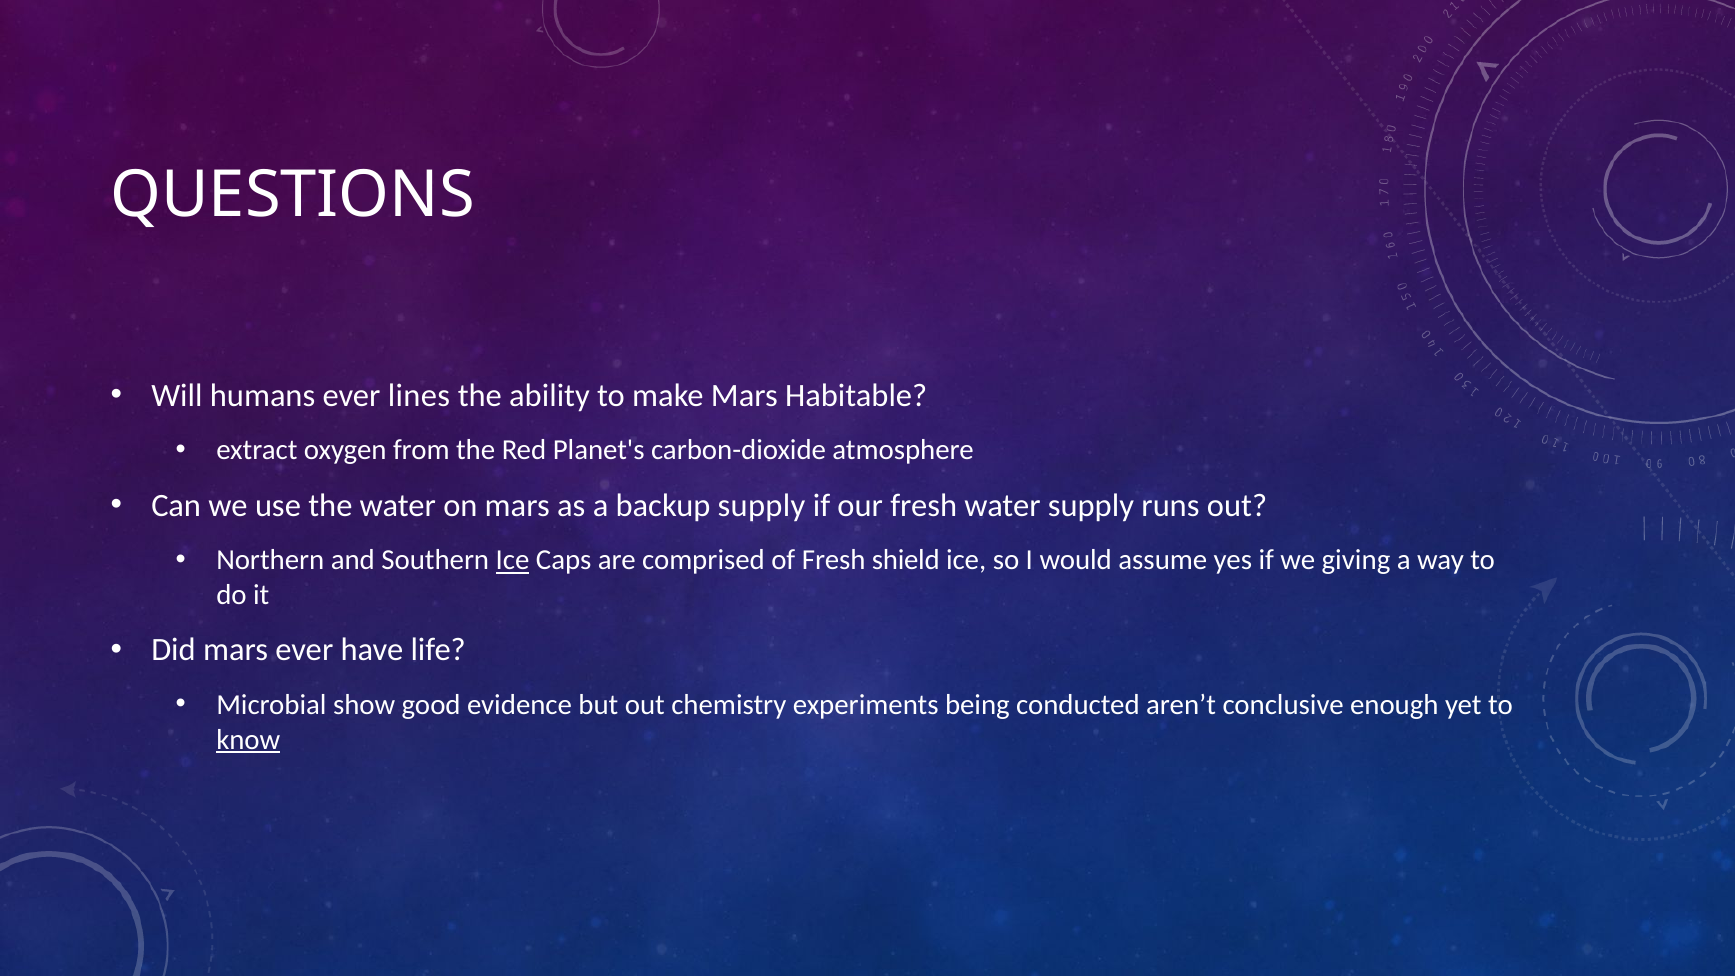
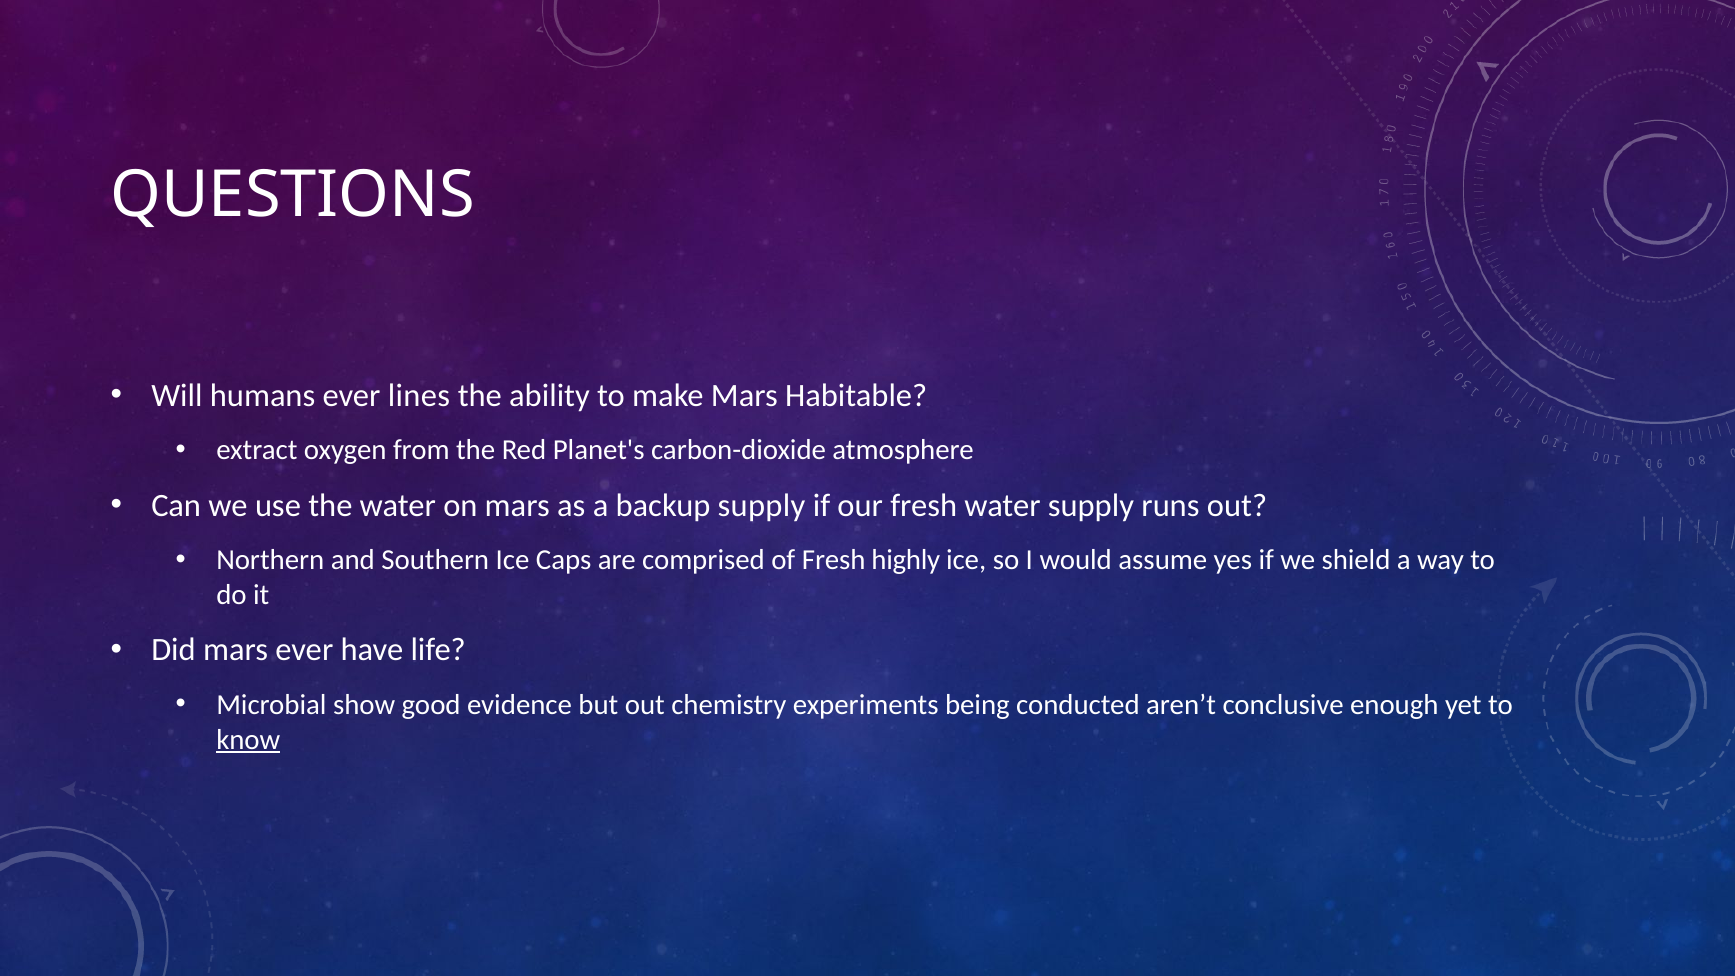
Ice at (513, 560) underline: present -> none
shield: shield -> highly
giving: giving -> shield
